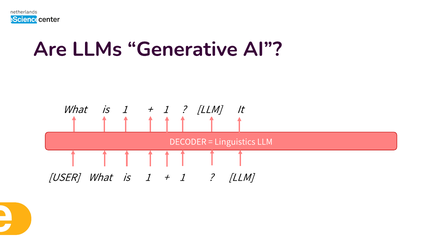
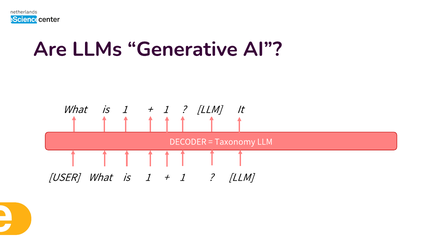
Linguistics: Linguistics -> Taxonomy
